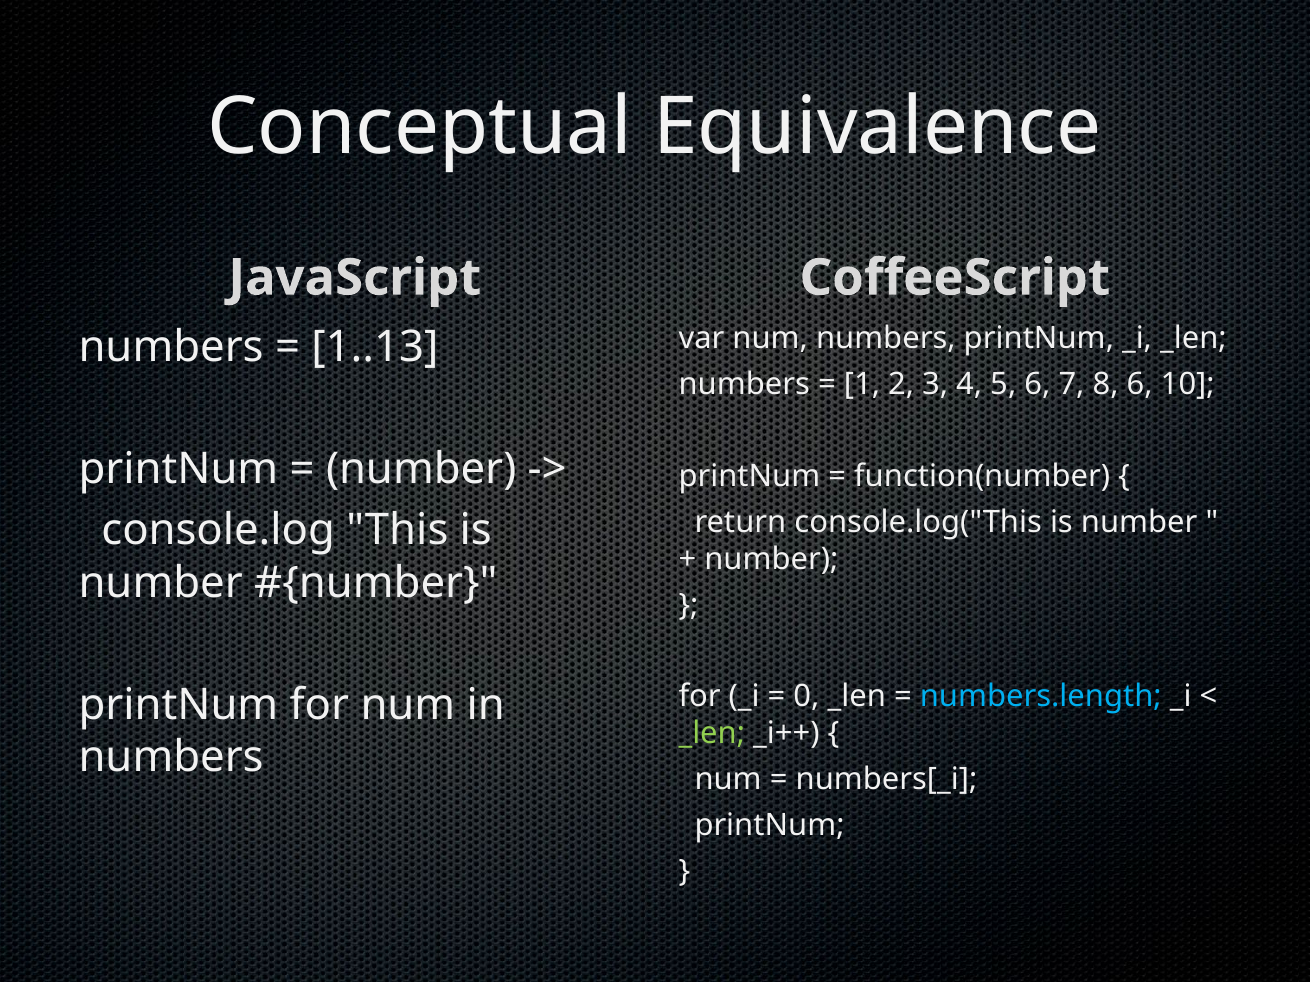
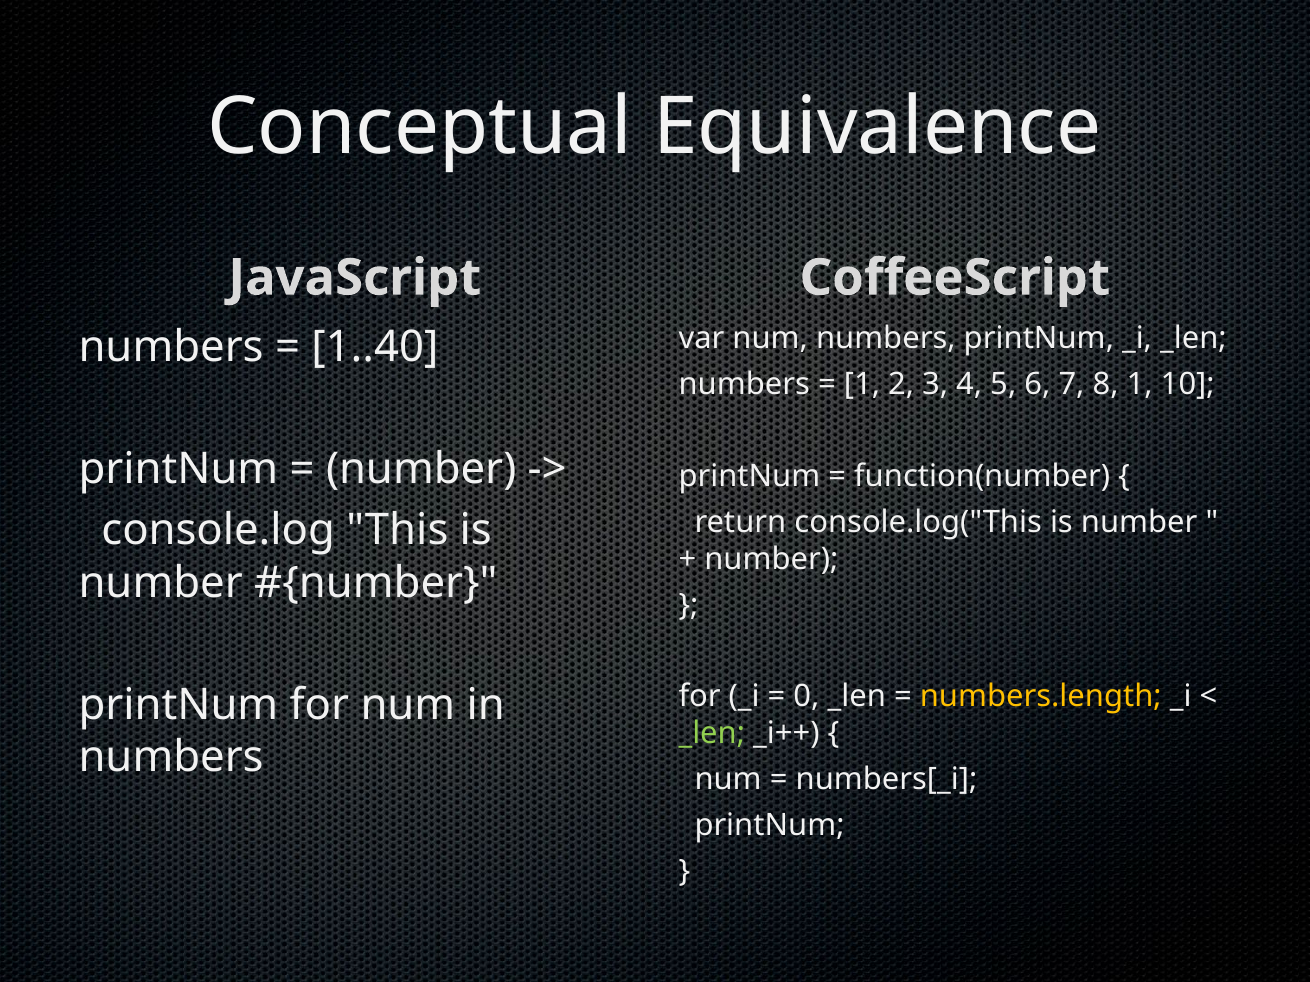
1..13: 1..13 -> 1..40
8 6: 6 -> 1
numbers.length colour: light blue -> yellow
